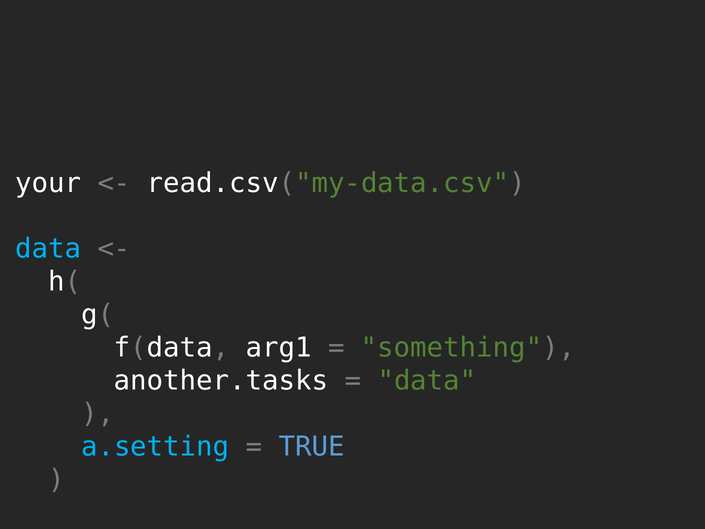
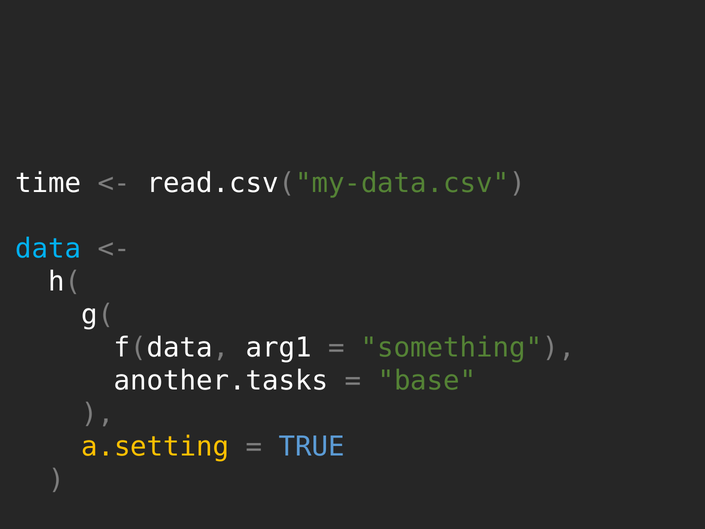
your: your -> time
data at (427, 380): data -> base
a.setting colour: light blue -> yellow
